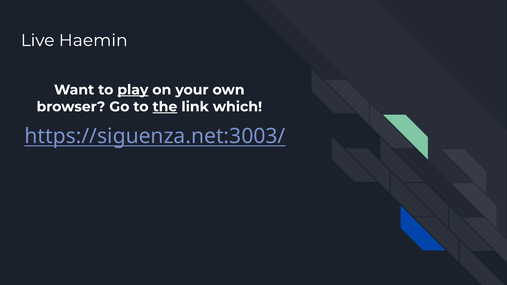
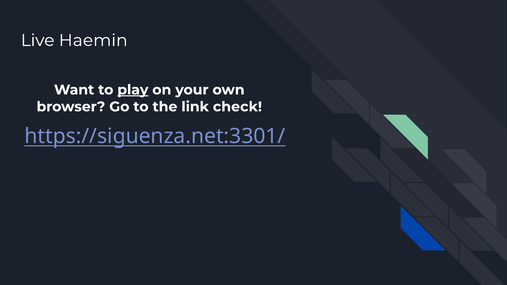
the underline: present -> none
which: which -> check
https://siguenza.net:3003/: https://siguenza.net:3003/ -> https://siguenza.net:3301/
